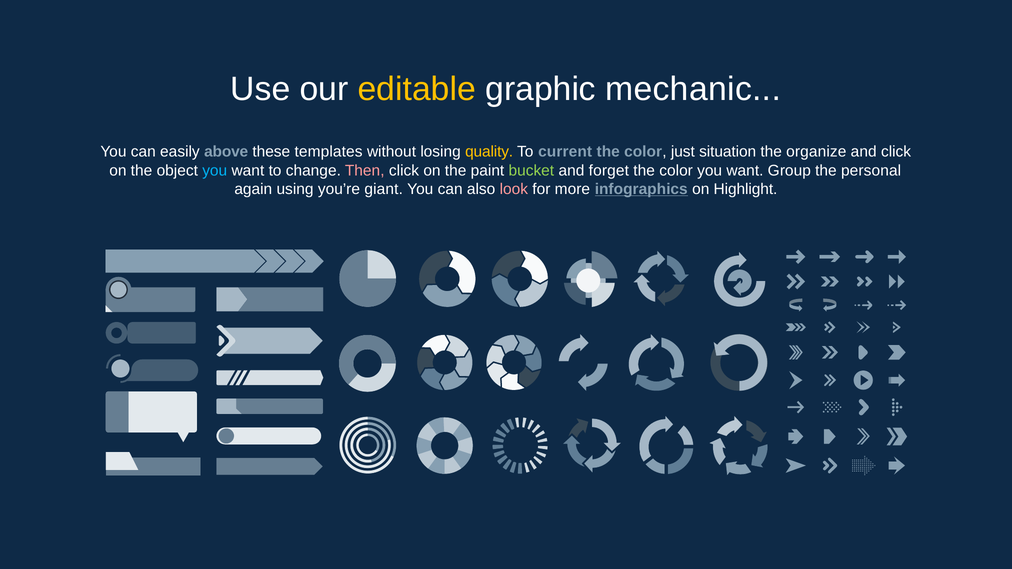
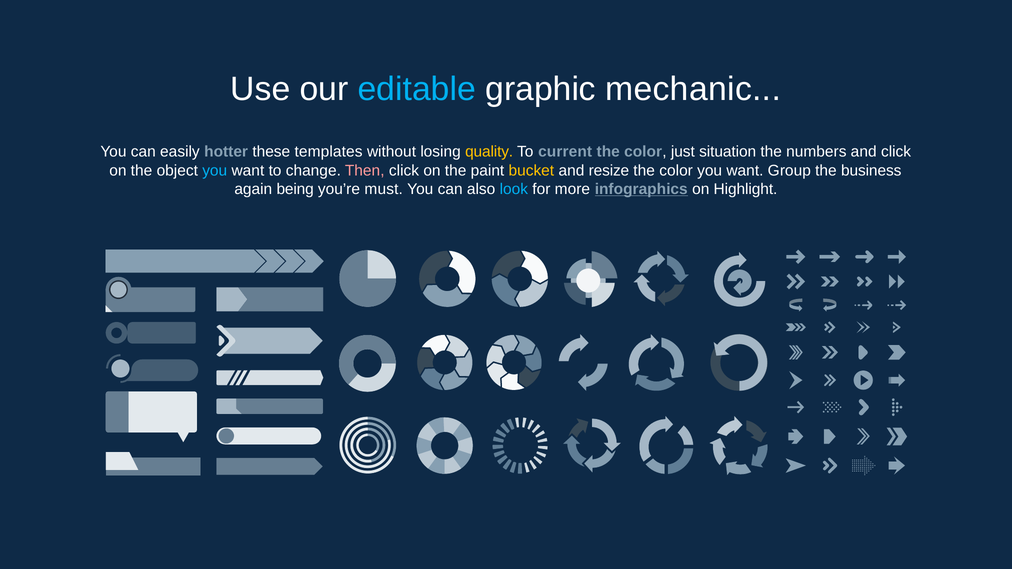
editable colour: yellow -> light blue
above: above -> hotter
organize: organize -> numbers
bucket colour: light green -> yellow
forget: forget -> resize
personal: personal -> business
using: using -> being
giant: giant -> must
look colour: pink -> light blue
